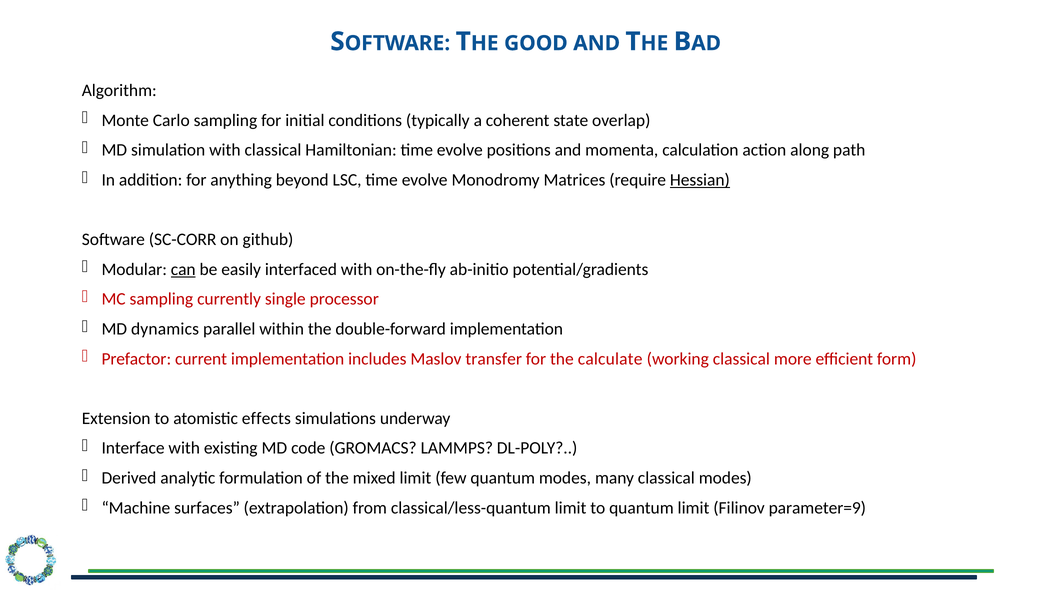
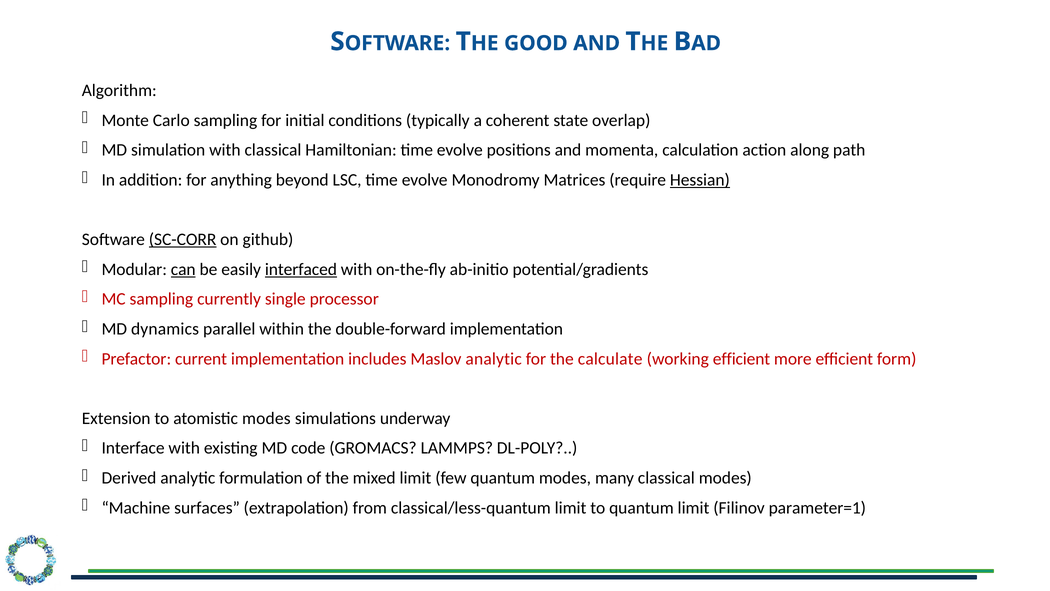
SC-CORR underline: none -> present
interfaced underline: none -> present
Maslov transfer: transfer -> analytic
working classical: classical -> efficient
atomistic effects: effects -> modes
parameter=9: parameter=9 -> parameter=1
